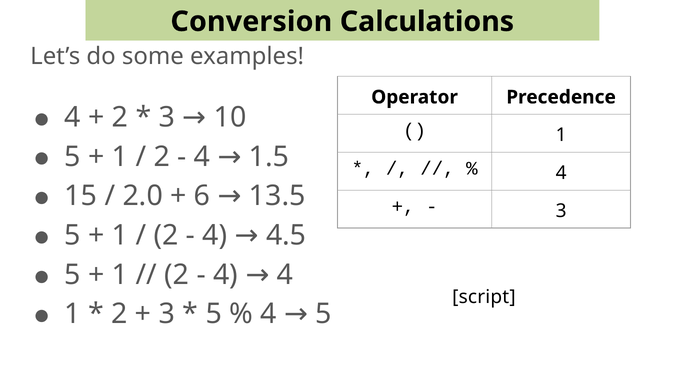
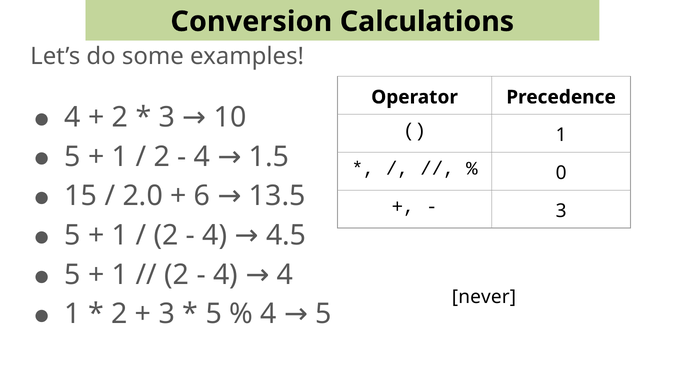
4 at (561, 173): 4 -> 0
script: script -> never
